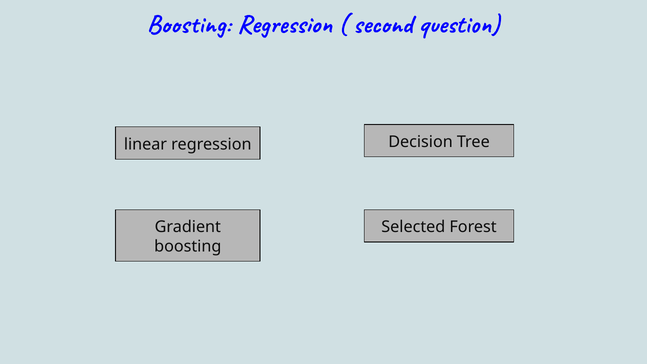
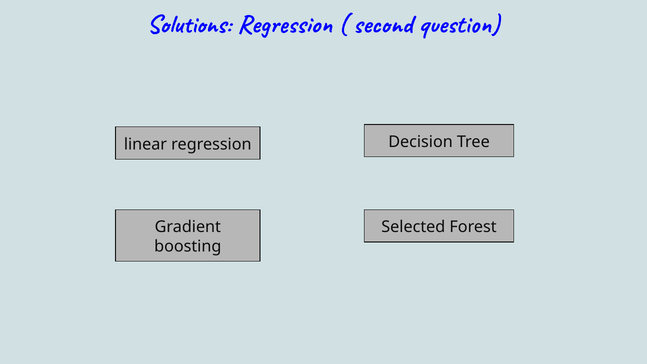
Boosting at (189, 24): Boosting -> Solutions
